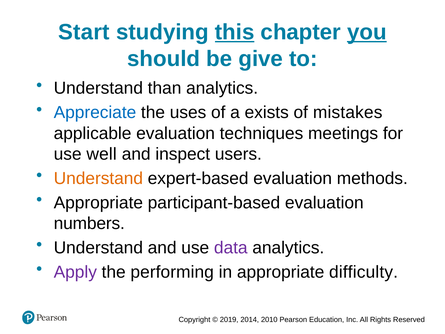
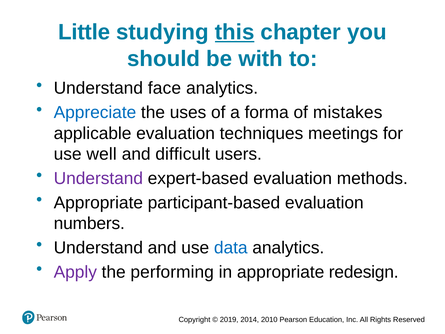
Start: Start -> Little
you underline: present -> none
give: give -> with
than: than -> face
exists: exists -> forma
inspect: inspect -> difficult
Understand at (98, 178) colour: orange -> purple
data colour: purple -> blue
difficulty: difficulty -> redesign
